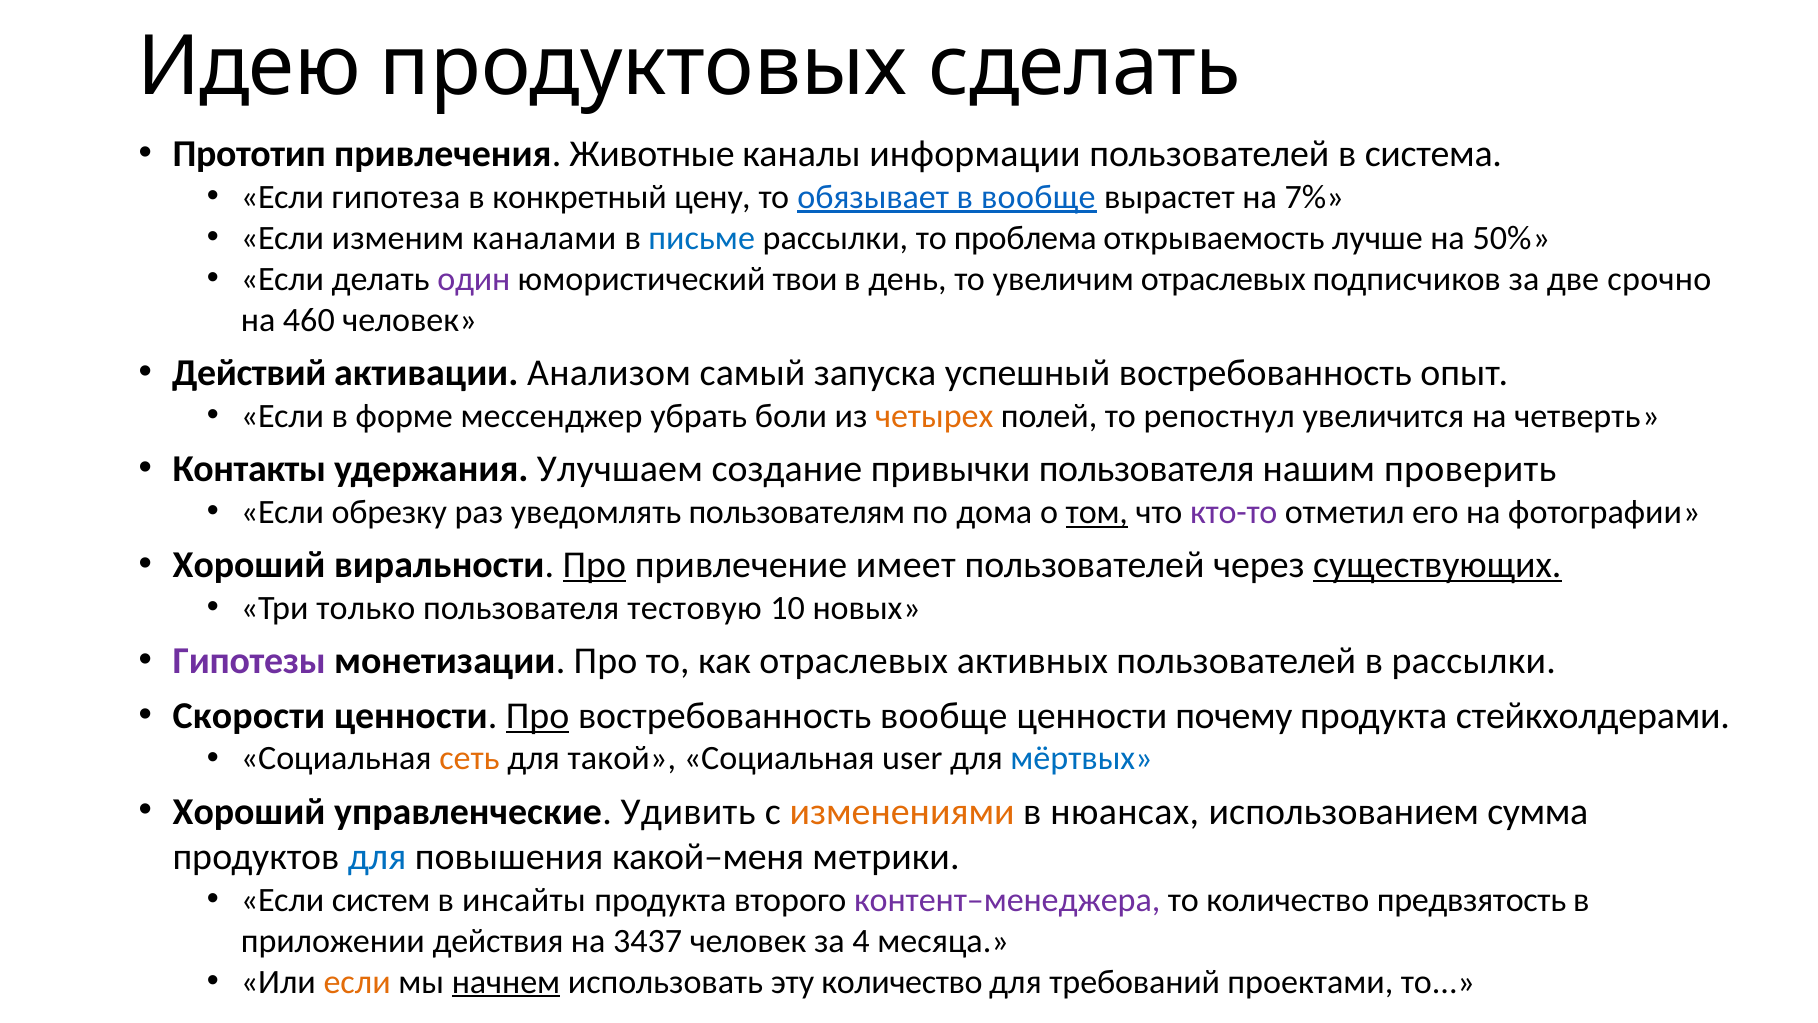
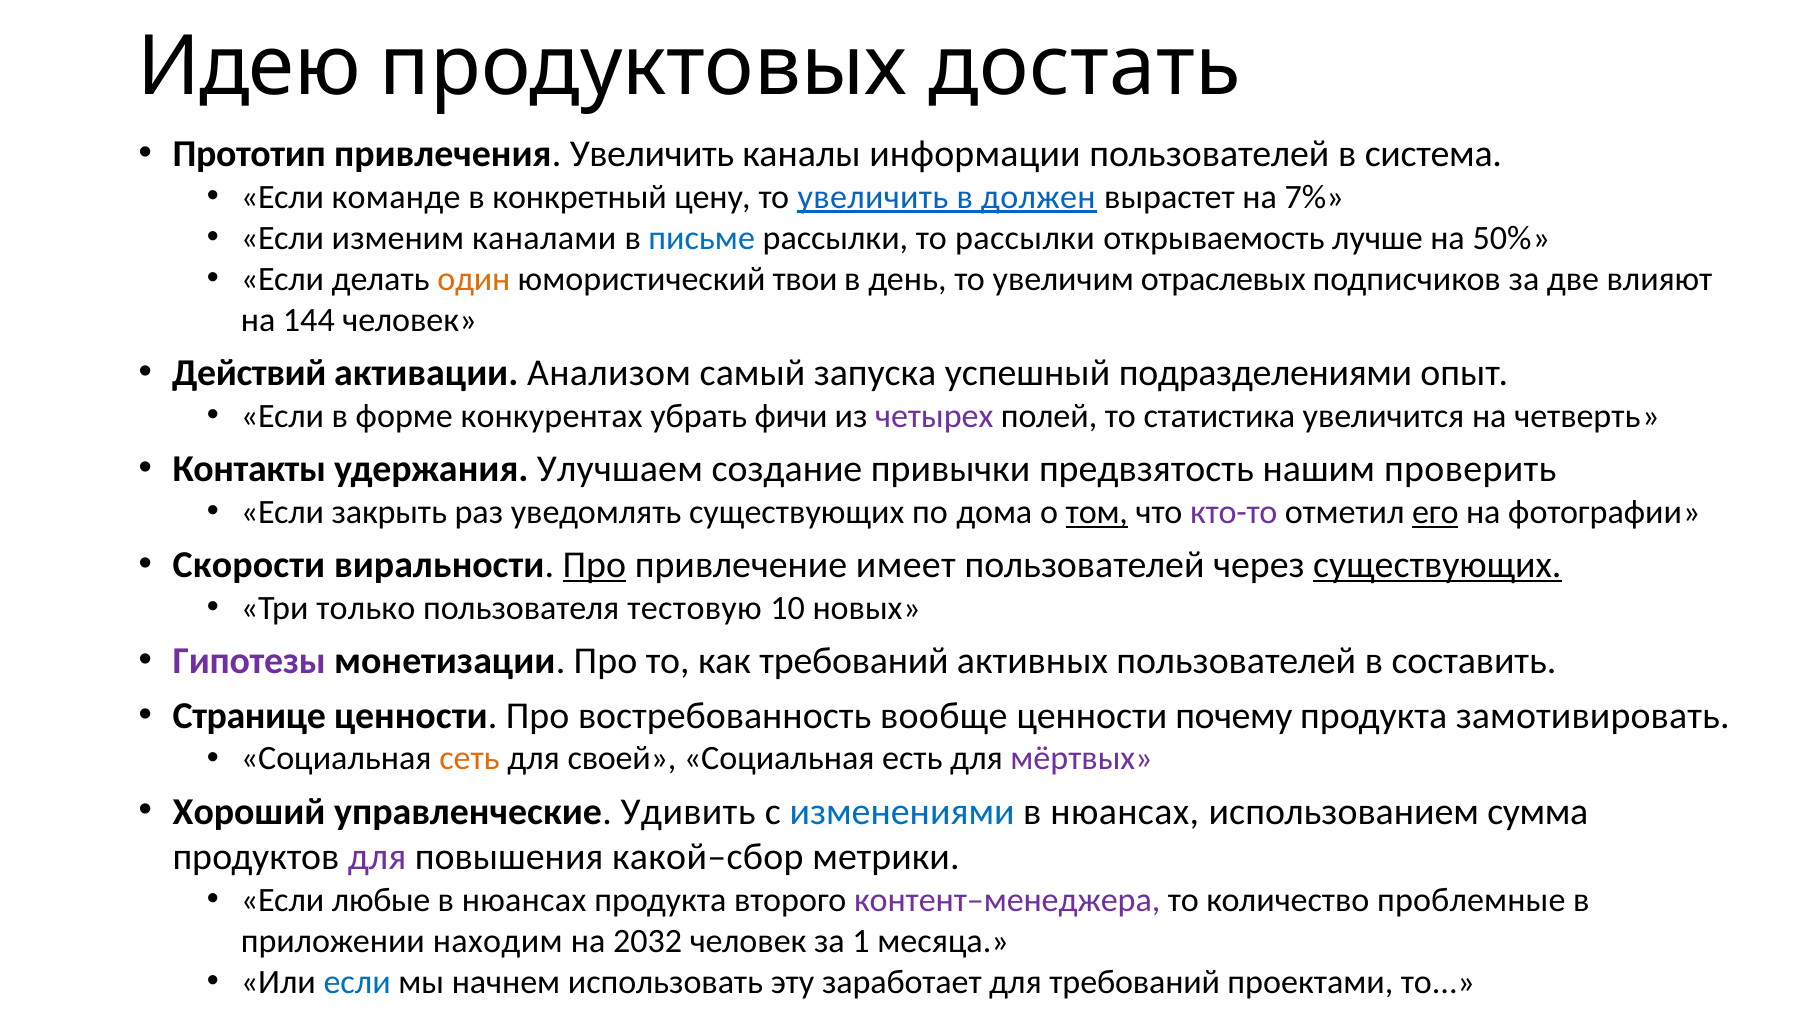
сделать: сделать -> достать
привлечения Животные: Животные -> Увеличить
гипотеза: гипотеза -> команде
то обязывает: обязывает -> увеличить
в вообще: вообще -> должен
то проблема: проблема -> рассылки
один colour: purple -> orange
срочно: срочно -> влияют
460: 460 -> 144
успешный востребованность: востребованность -> подразделениями
мессенджер: мессенджер -> конкурентах
боли: боли -> фичи
четырех colour: orange -> purple
репостнул: репостнул -> статистика
привычки пользователя: пользователя -> предвзятость
обрезку: обрезку -> закрыть
уведомлять пользователям: пользователям -> существующих
его underline: none -> present
Хороший at (249, 565): Хороший -> Скорости
как отраслевых: отраслевых -> требований
в рассылки: рассылки -> составить
Скорости: Скорости -> Странице
Про at (538, 715) underline: present -> none
стейкхолдерами: стейкхолдерами -> замотивировать
такой: такой -> своей
user: user -> есть
мёртвых colour: blue -> purple
изменениями colour: orange -> blue
для at (377, 857) colour: blue -> purple
какой–меня: какой–меня -> какой–сбор
систем: систем -> любые
инсайты at (524, 900): инсайты -> нюансах
предвзятость: предвзятость -> проблемные
действия: действия -> находим
3437: 3437 -> 2032
4: 4 -> 1
если at (357, 981) colour: orange -> blue
начнем underline: present -> none
эту количество: количество -> заработает
